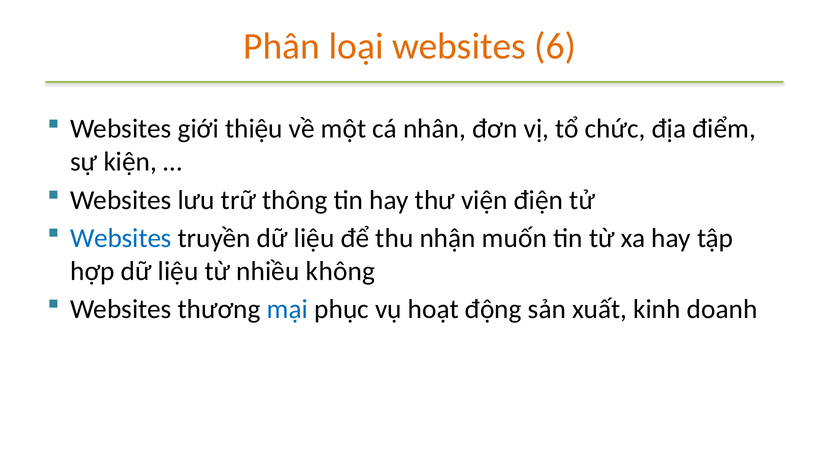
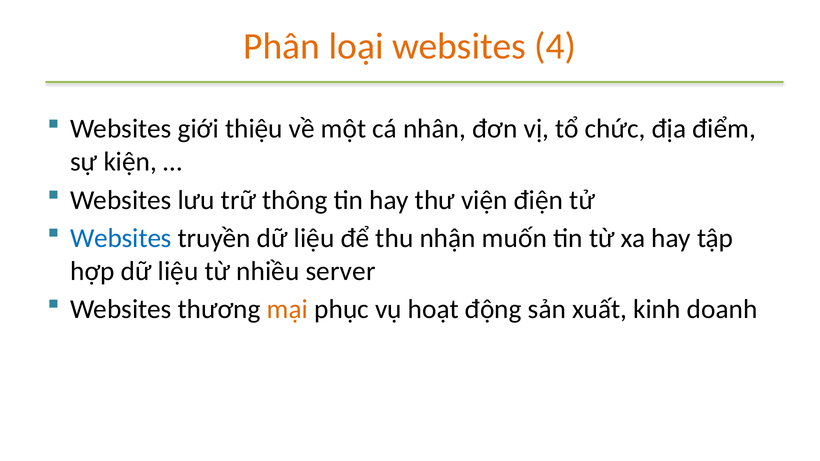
6: 6 -> 4
không: không -> server
mại colour: blue -> orange
